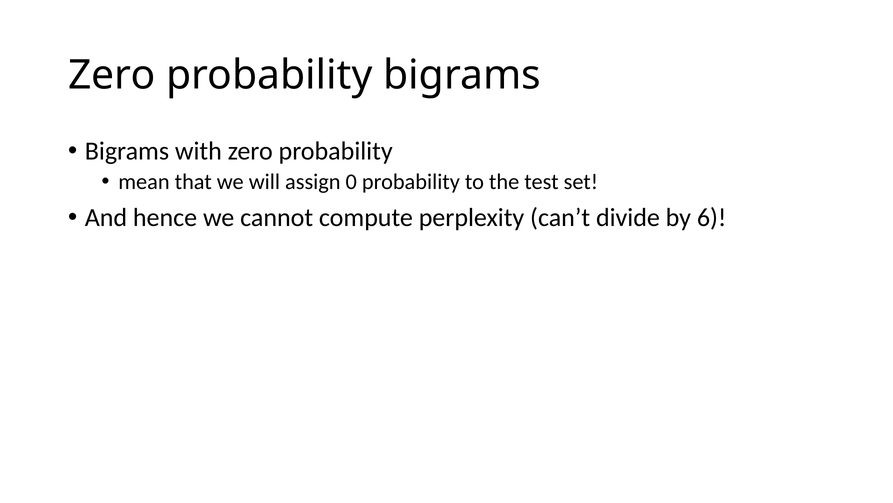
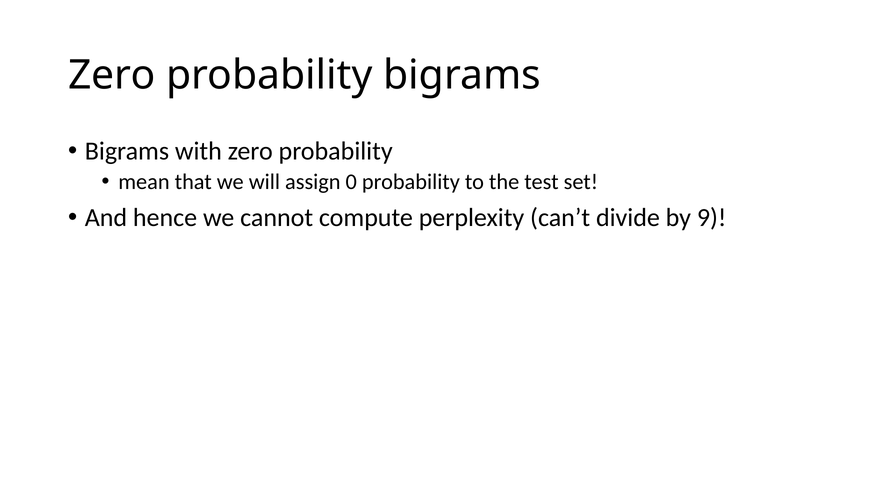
6: 6 -> 9
